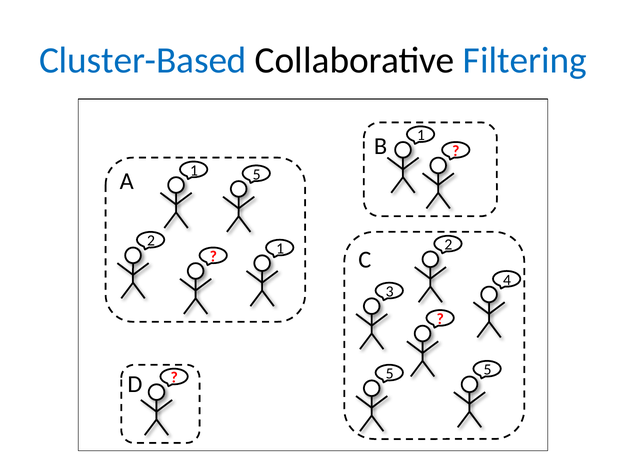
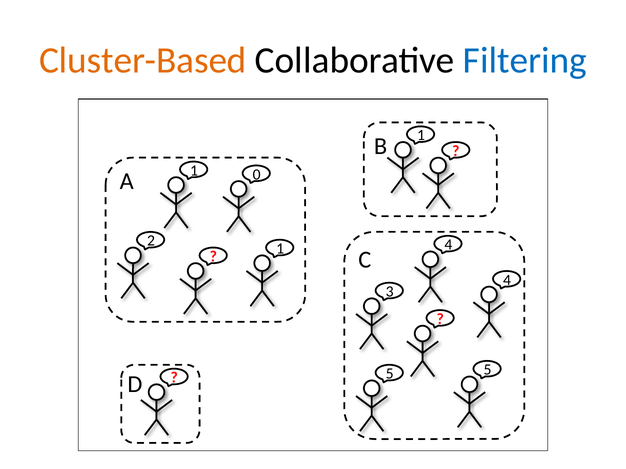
Cluster-Based colour: blue -> orange
1 5: 5 -> 0
1 2: 2 -> 4
